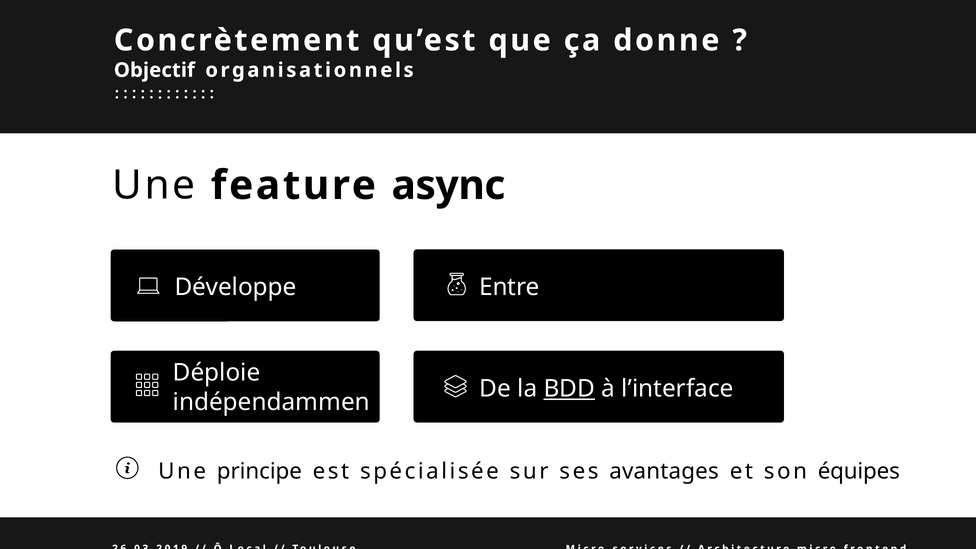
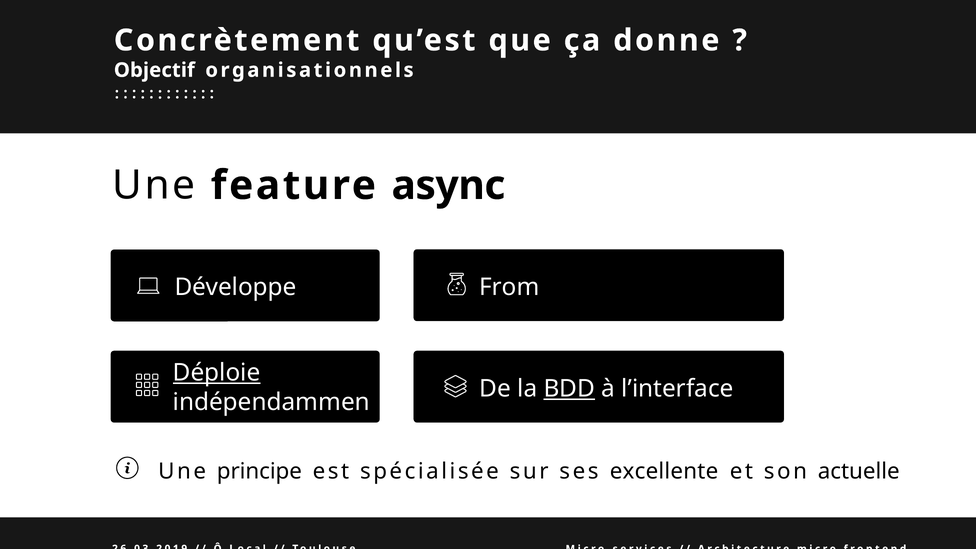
Entre: Entre -> From
Déploie underline: none -> present
avantages: avantages -> excellente
équipes: équipes -> actuelle
